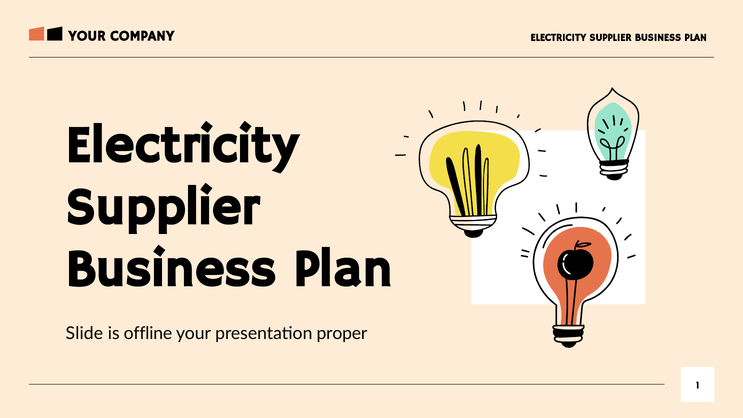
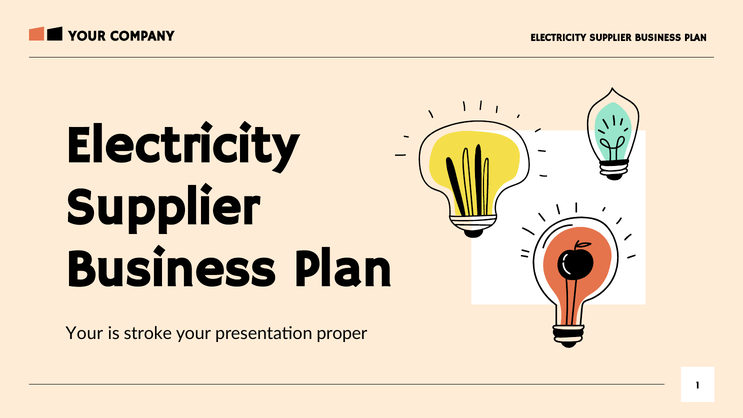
Slide at (84, 333): Slide -> Your
offline: offline -> stroke
